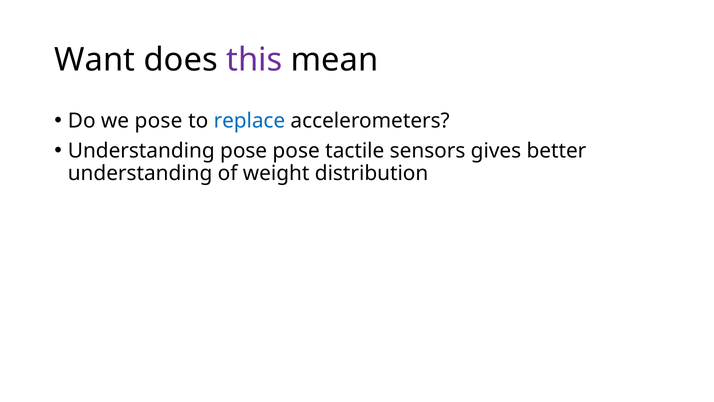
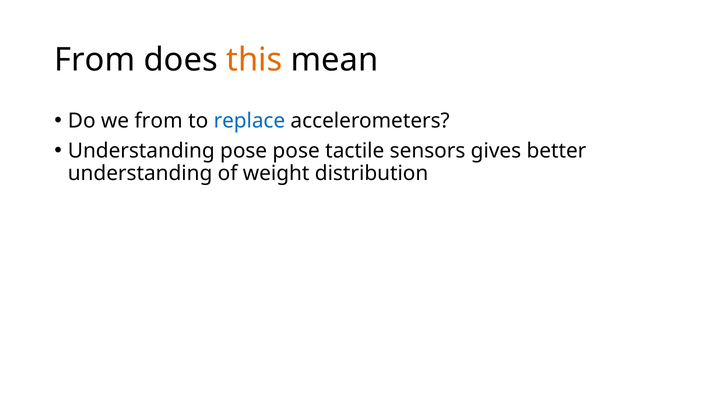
Want at (95, 60): Want -> From
this colour: purple -> orange
we pose: pose -> from
